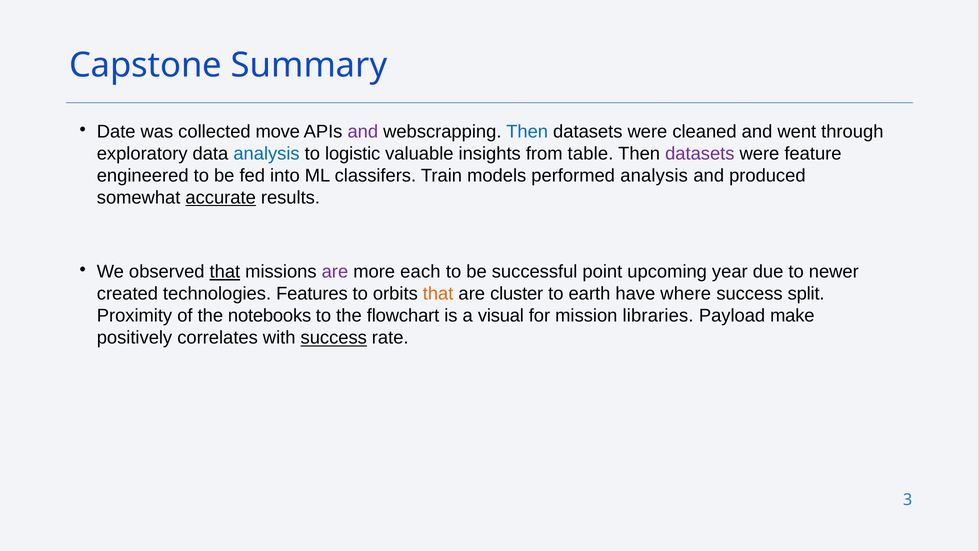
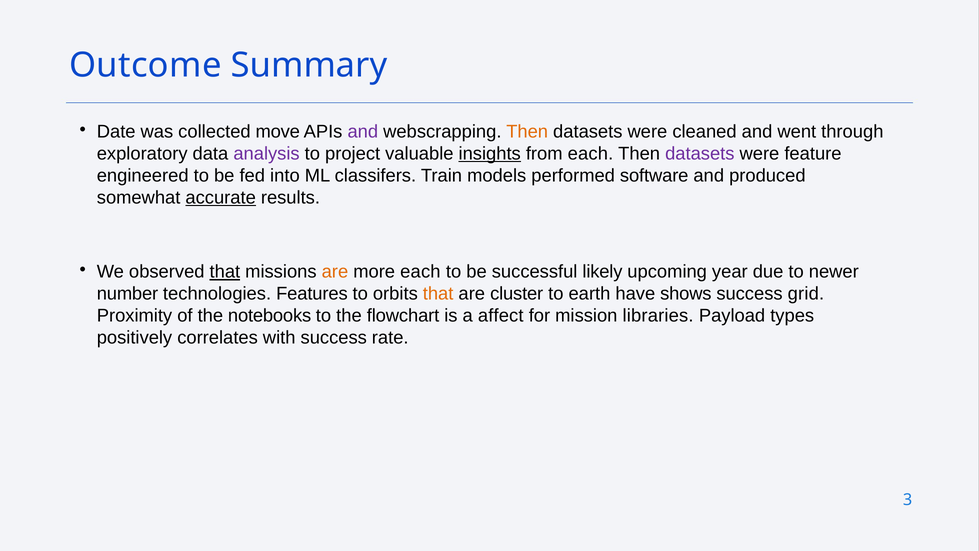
Capstone: Capstone -> Outcome
Then at (527, 132) colour: blue -> orange
analysis at (267, 154) colour: blue -> purple
logistic: logistic -> project
insights underline: none -> present
from table: table -> each
performed analysis: analysis -> software
are at (335, 272) colour: purple -> orange
point: point -> likely
created: created -> number
where: where -> shows
split: split -> grid
visual: visual -> affect
make: make -> types
success at (334, 338) underline: present -> none
